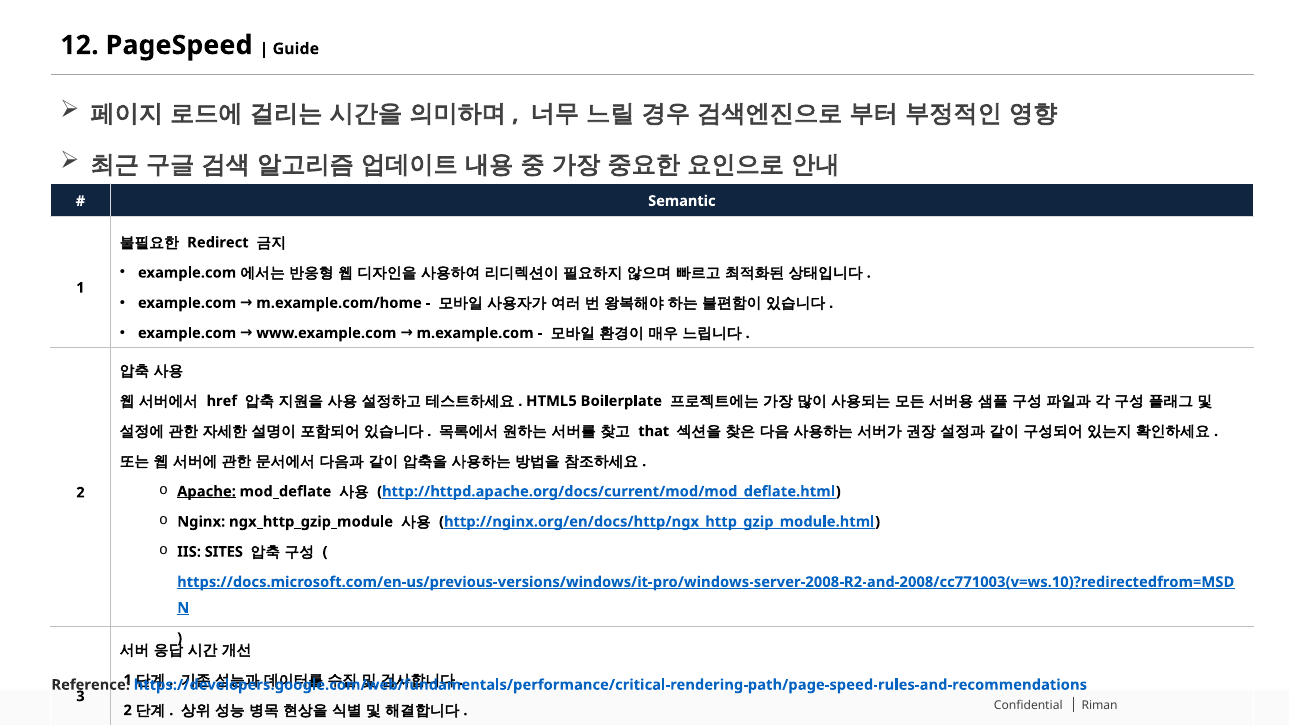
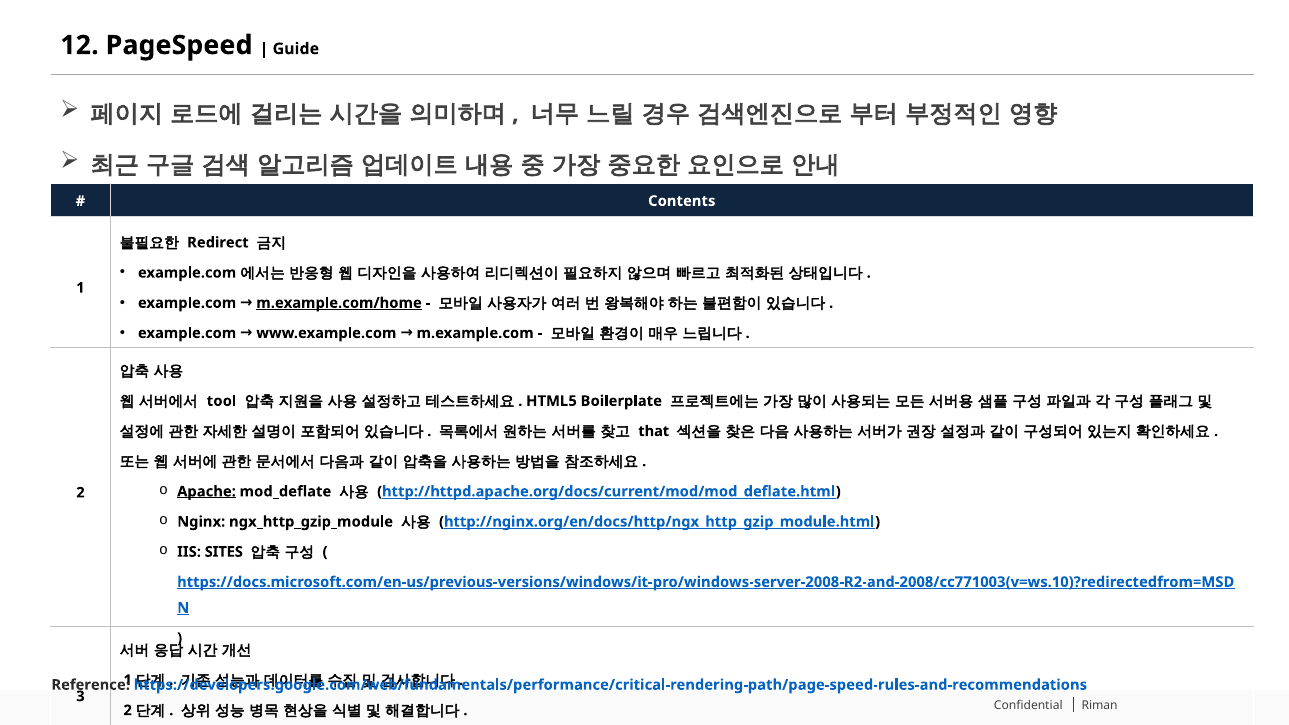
Semantic: Semantic -> Contents
m.example.com/home underline: none -> present
href: href -> tool
